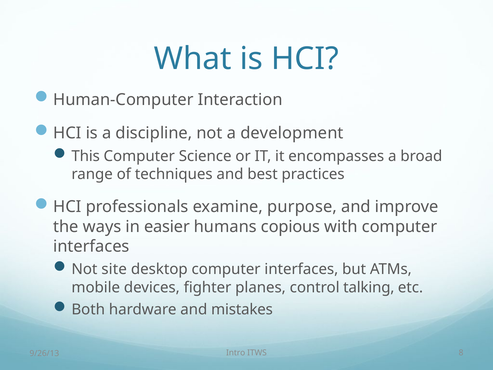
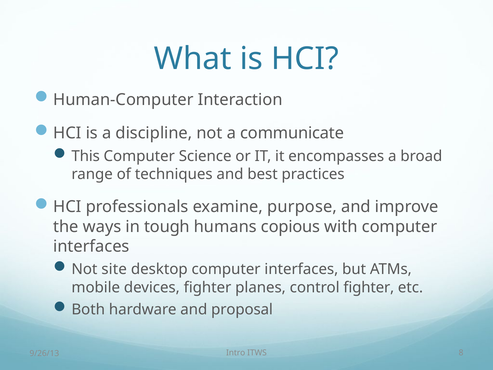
development: development -> communicate
easier: easier -> tough
control talking: talking -> fighter
mistakes: mistakes -> proposal
